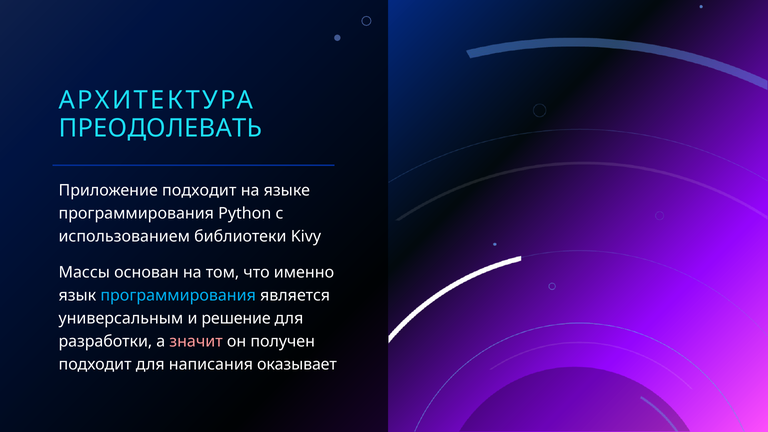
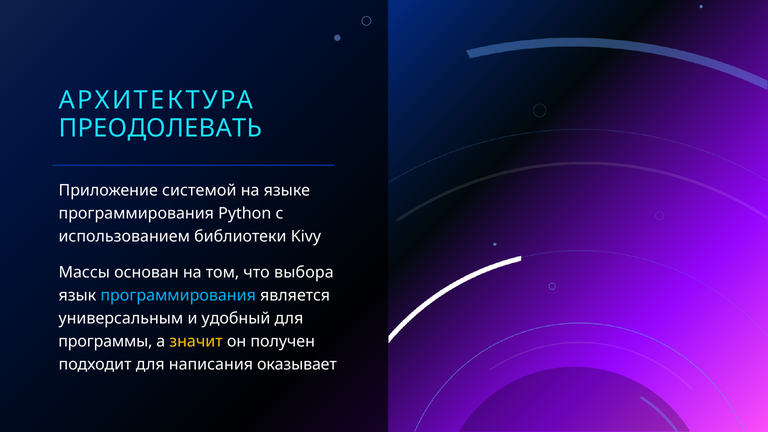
Приложение подходит: подходит -> системой
именно: именно -> выбора
решение: решение -> удобный
разработки: разработки -> программы
значит colour: pink -> yellow
